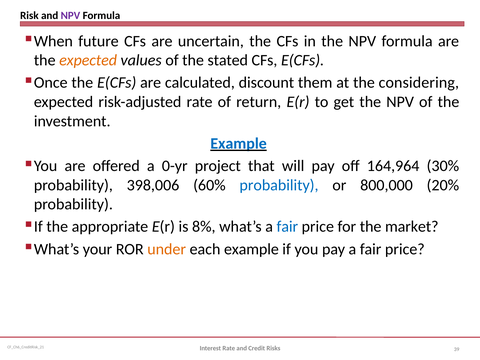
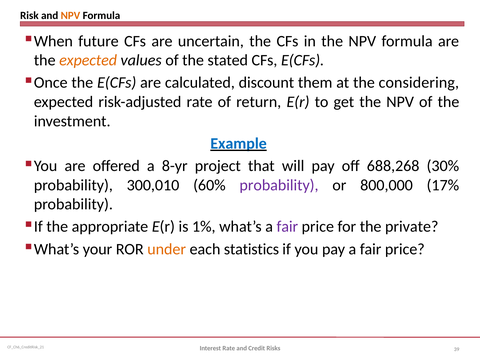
NPV at (70, 16) colour: purple -> orange
0-yr: 0-yr -> 8-yr
164,964: 164,964 -> 688,268
398,006: 398,006 -> 300,010
probability at (279, 185) colour: blue -> purple
20%: 20% -> 17%
8%: 8% -> 1%
fair at (287, 227) colour: blue -> purple
market: market -> private
each example: example -> statistics
